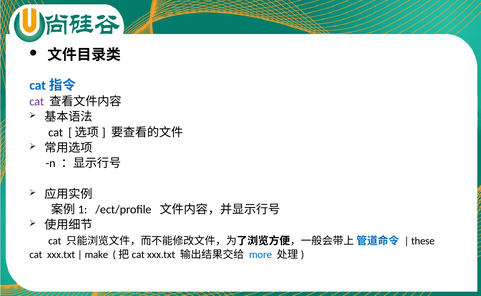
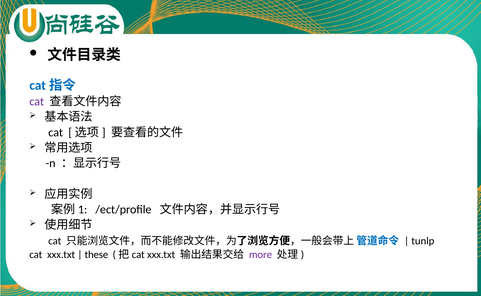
these: these -> tunlp
make: make -> these
more colour: blue -> purple
